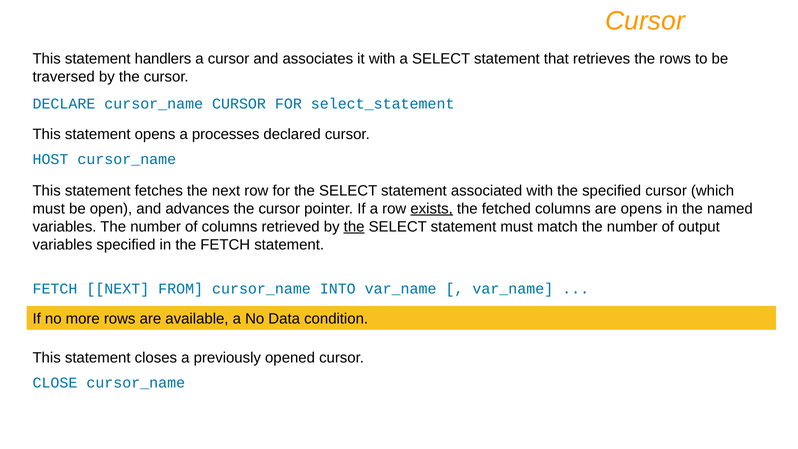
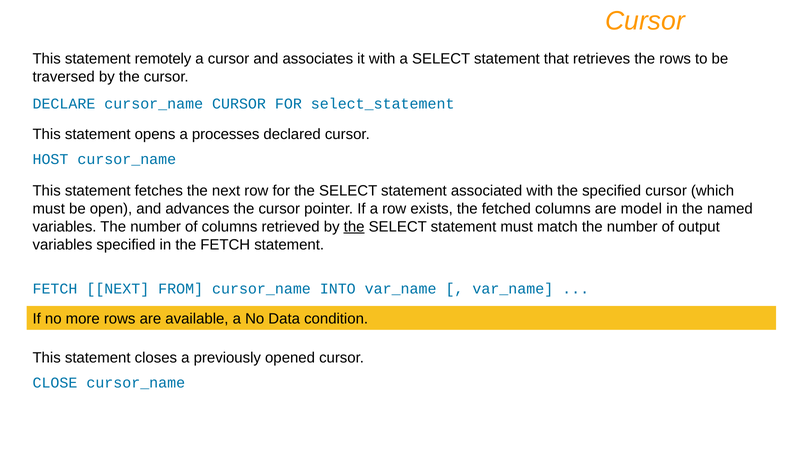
handlers: handlers -> remotely
exists underline: present -> none
are opens: opens -> model
